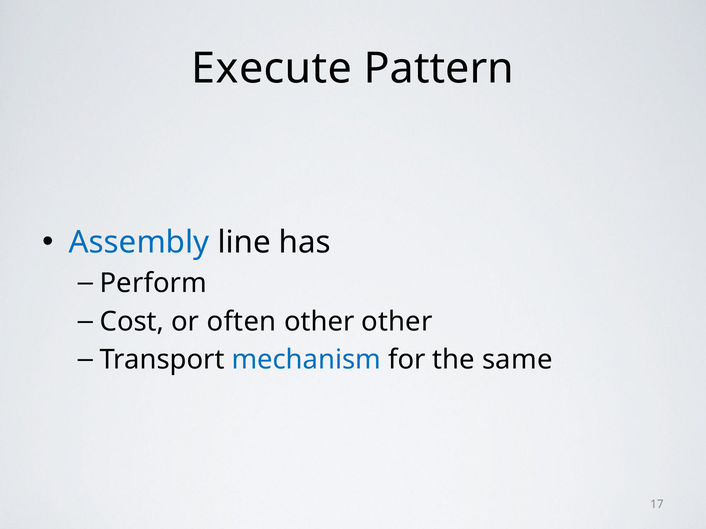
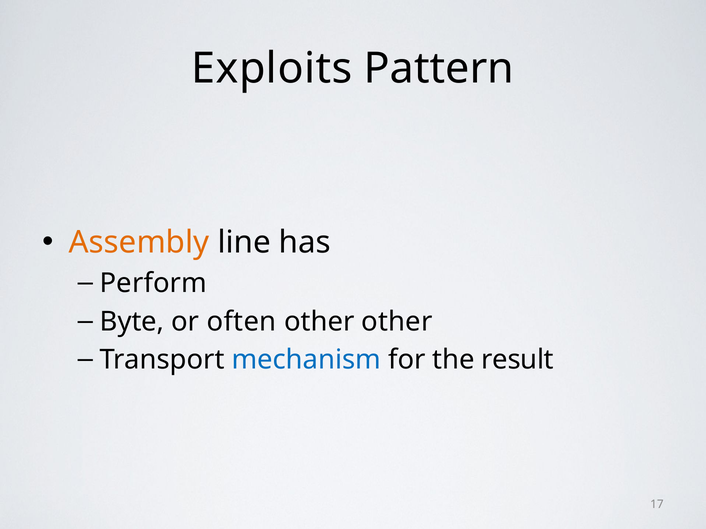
Execute: Execute -> Exploits
Assembly colour: blue -> orange
Cost: Cost -> Byte
same: same -> result
